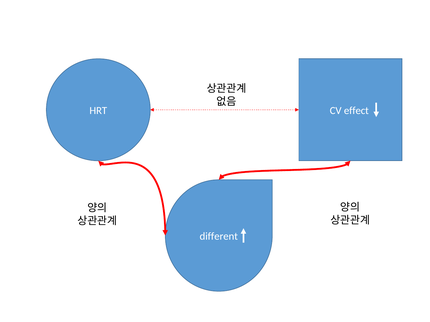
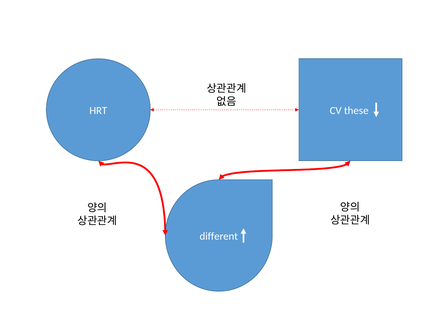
effect: effect -> these
